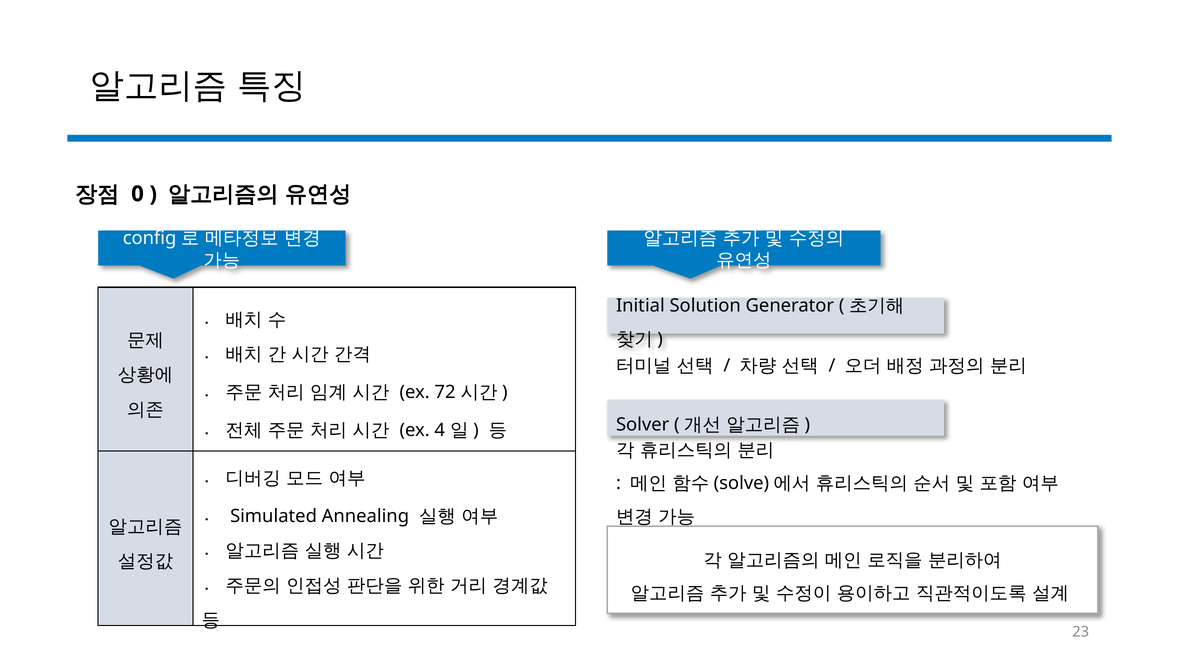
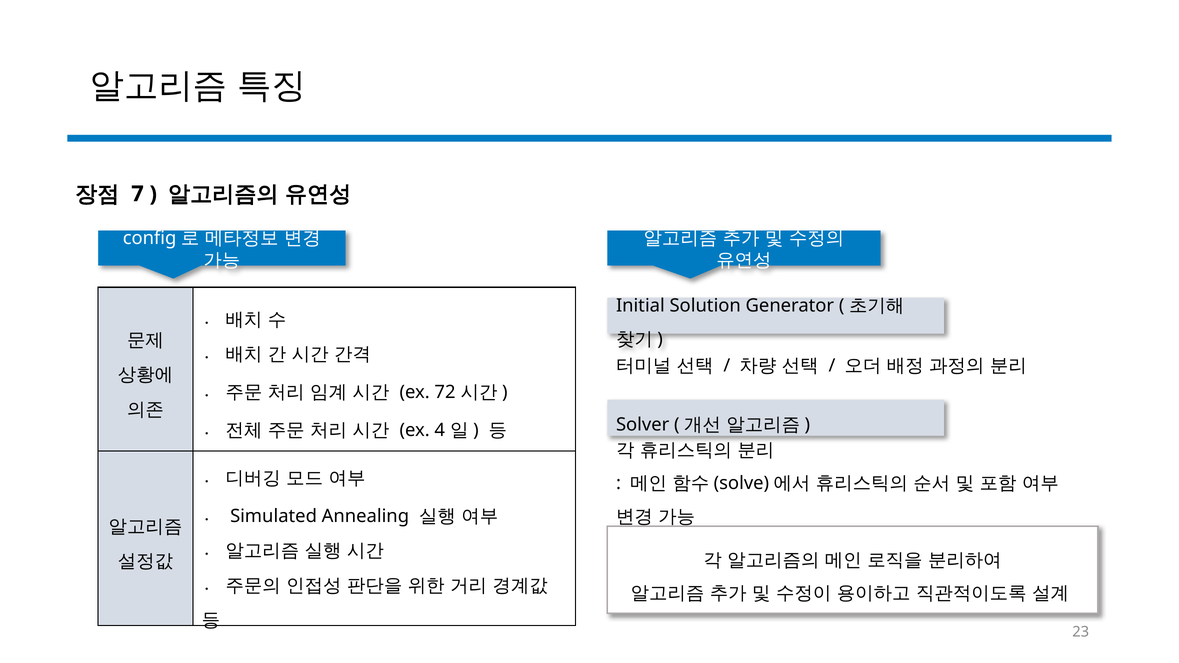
0: 0 -> 7
